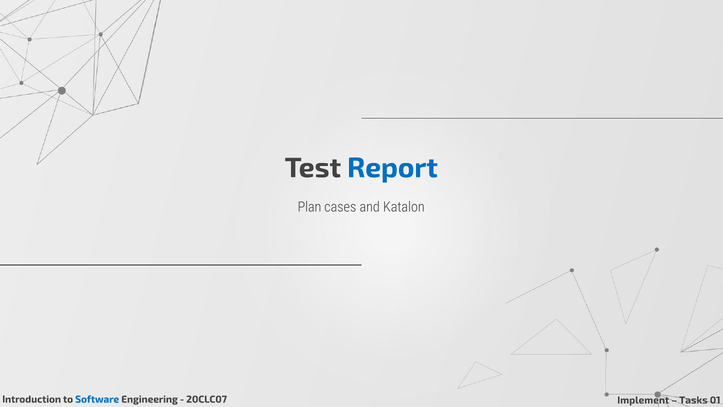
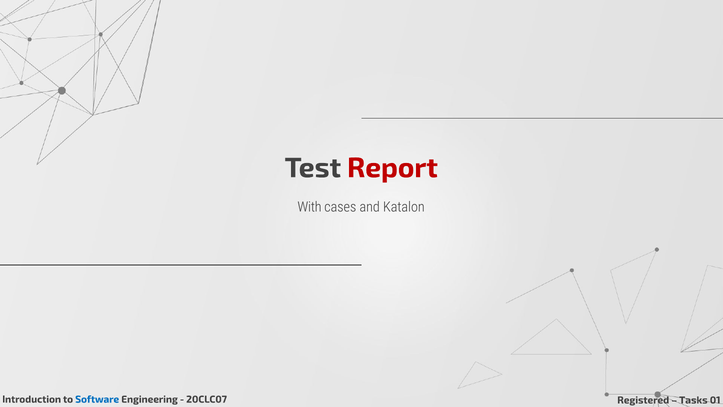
Report colour: blue -> red
Plan: Plan -> With
Implement: Implement -> Registered
